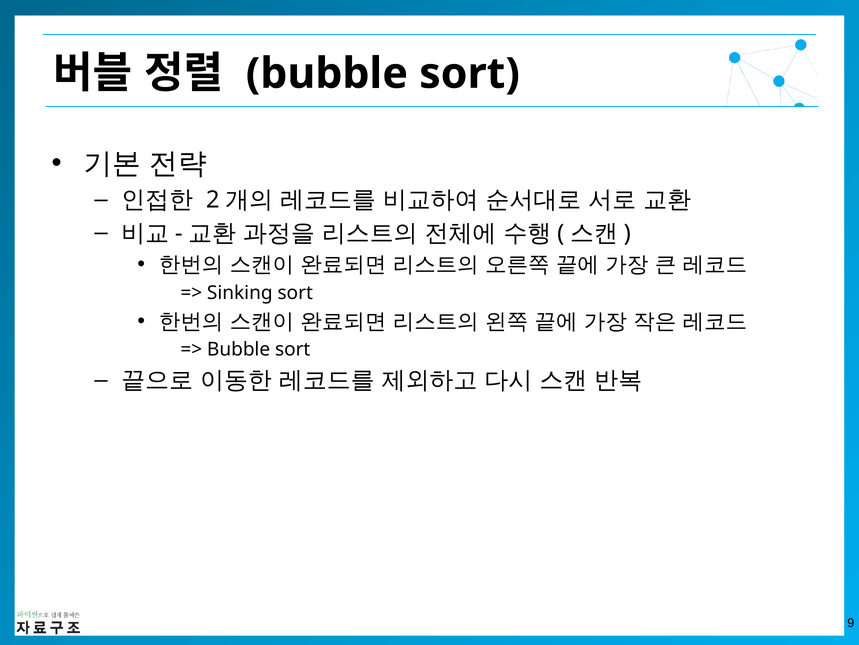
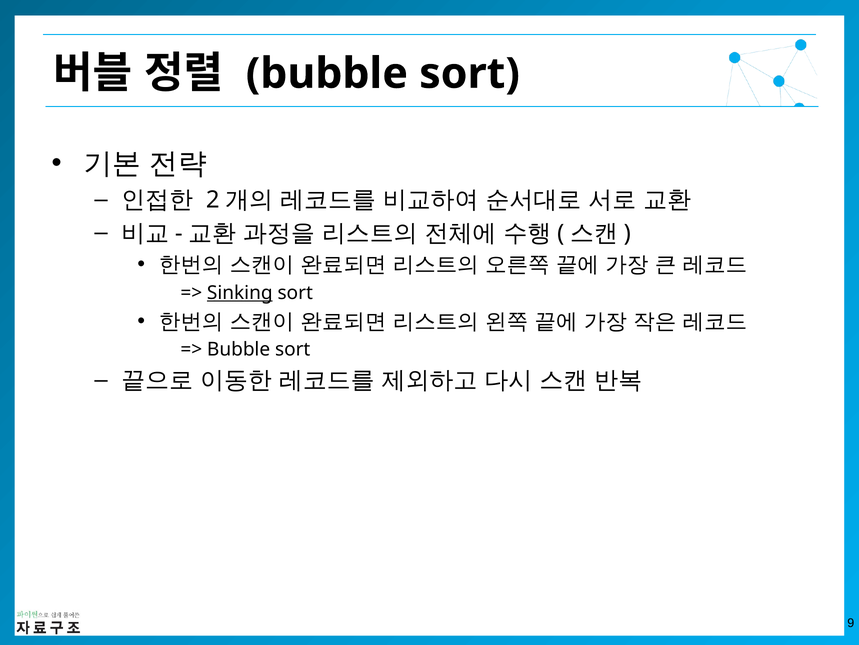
Sinking underline: none -> present
